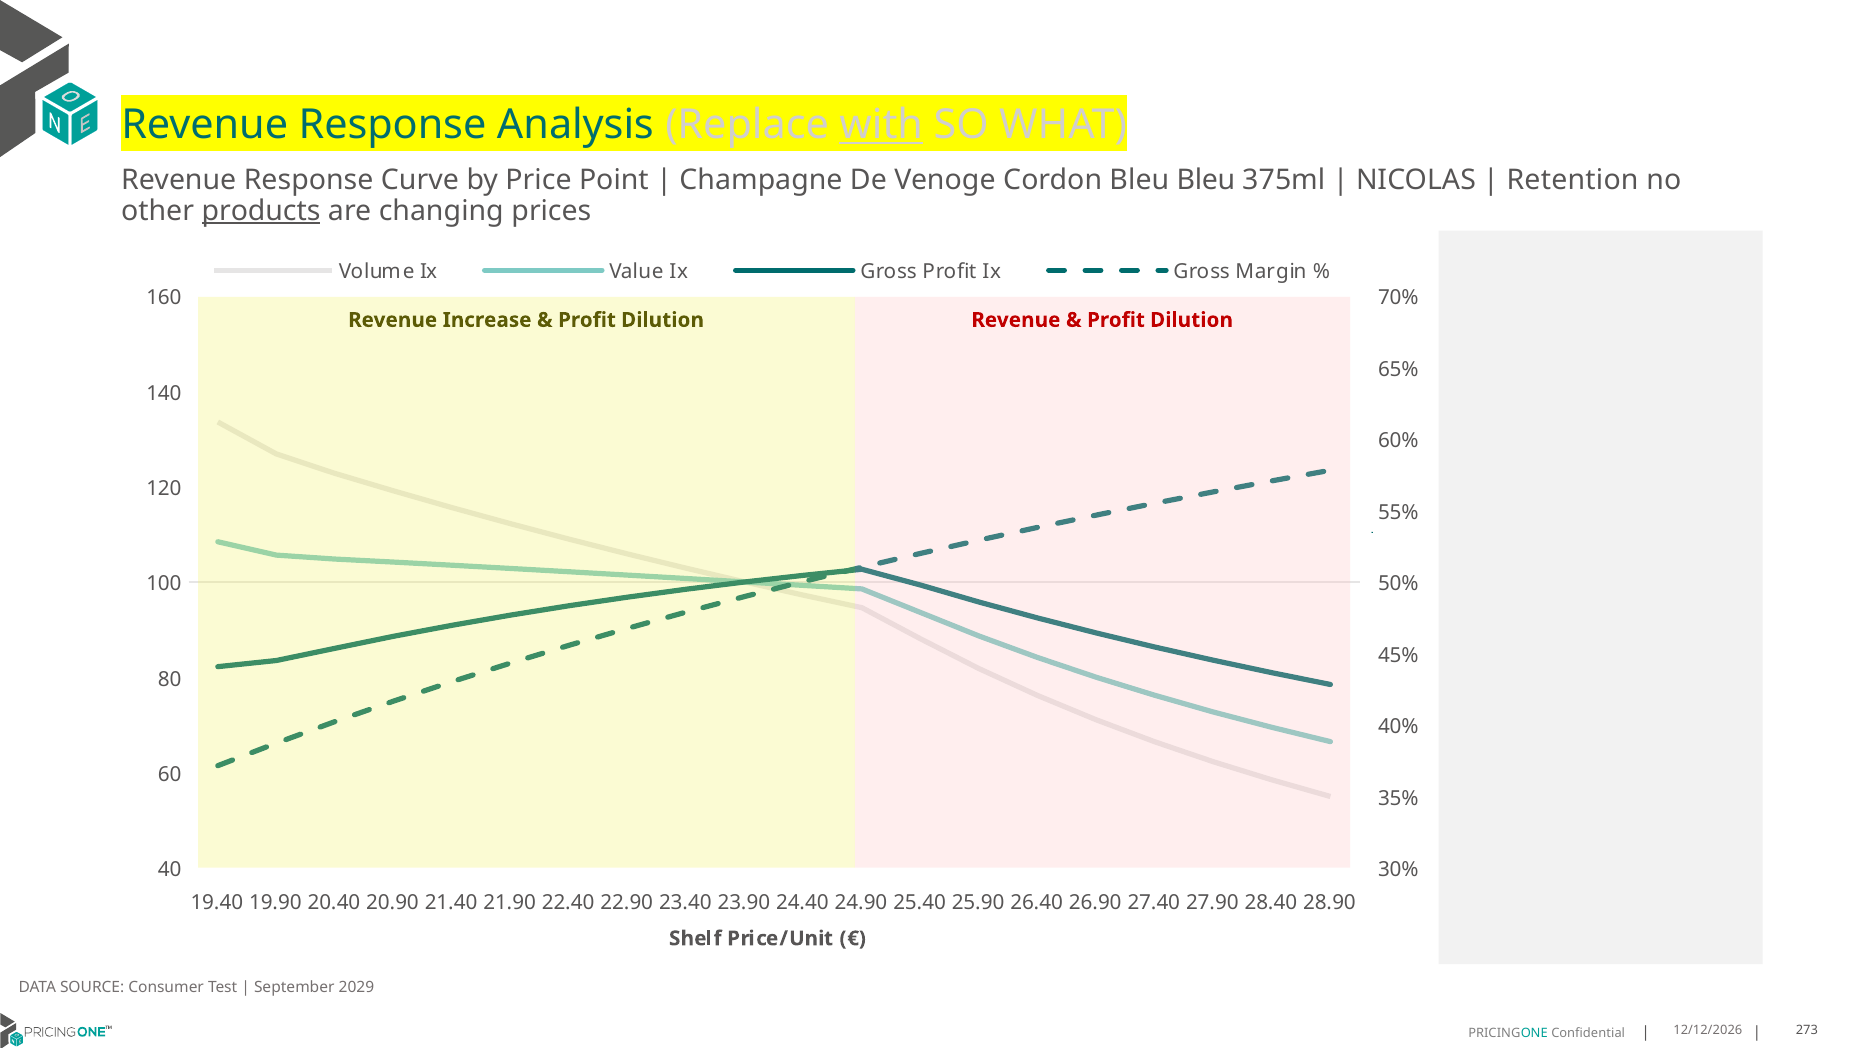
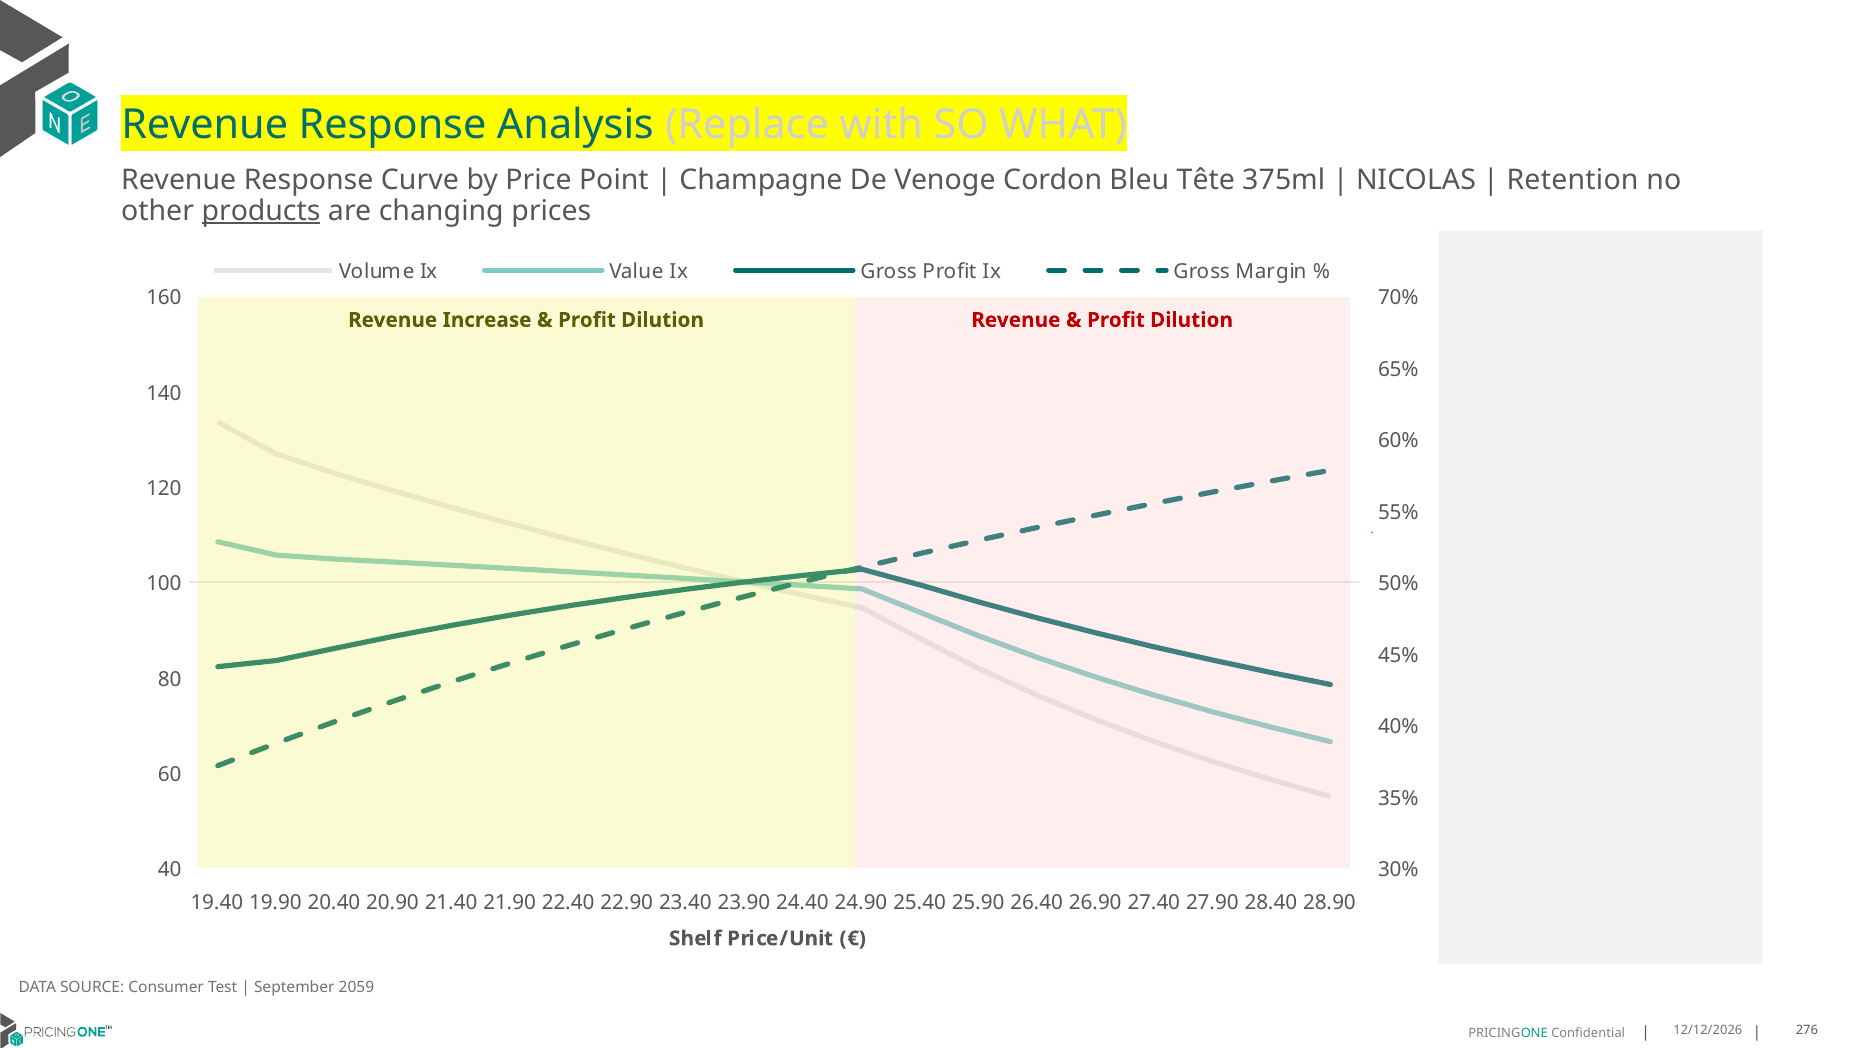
with underline: present -> none
Bleu Bleu: Bleu -> Tête
2029: 2029 -> 2059
273: 273 -> 276
